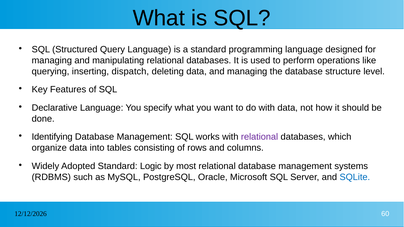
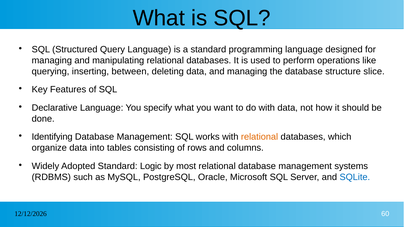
dispatch: dispatch -> between
level: level -> slice
relational at (260, 137) colour: purple -> orange
